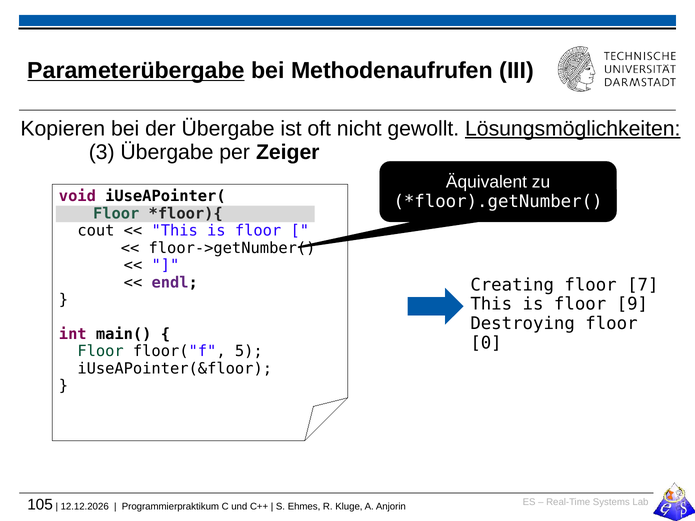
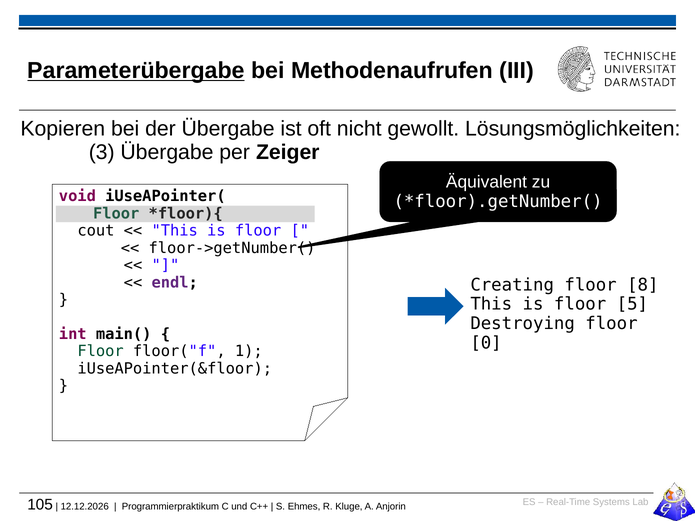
Lösungsmöglichkeiten underline: present -> none
7: 7 -> 8
9: 9 -> 5
5: 5 -> 1
